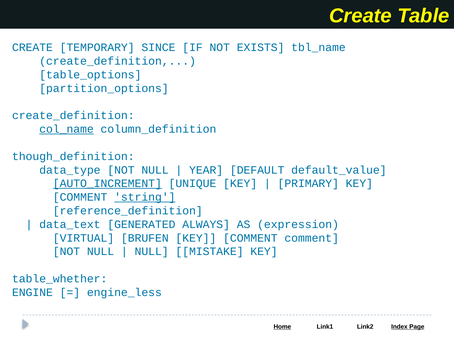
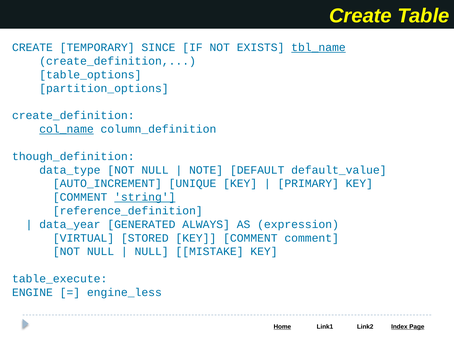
tbl_name underline: none -> present
YEAR: YEAR -> NOTE
AUTO_INCREMENT underline: present -> none
data_text: data_text -> data_year
BRUFEN: BRUFEN -> STORED
table_whether: table_whether -> table_execute
